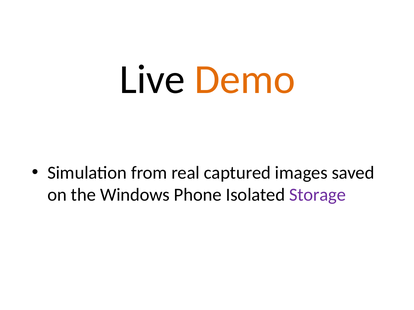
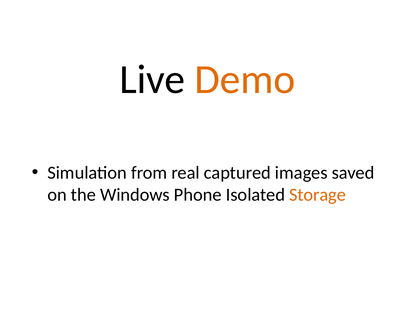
Storage colour: purple -> orange
